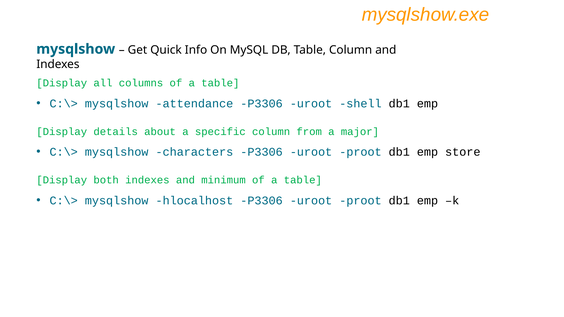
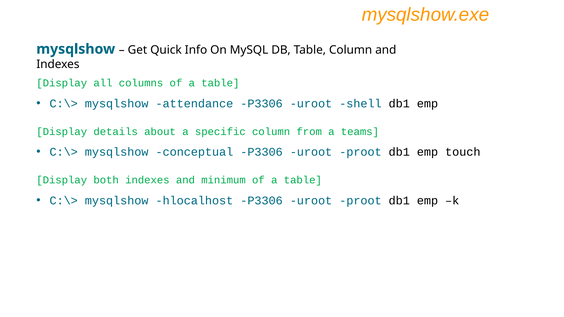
major: major -> teams
characters: characters -> conceptual
store: store -> touch
